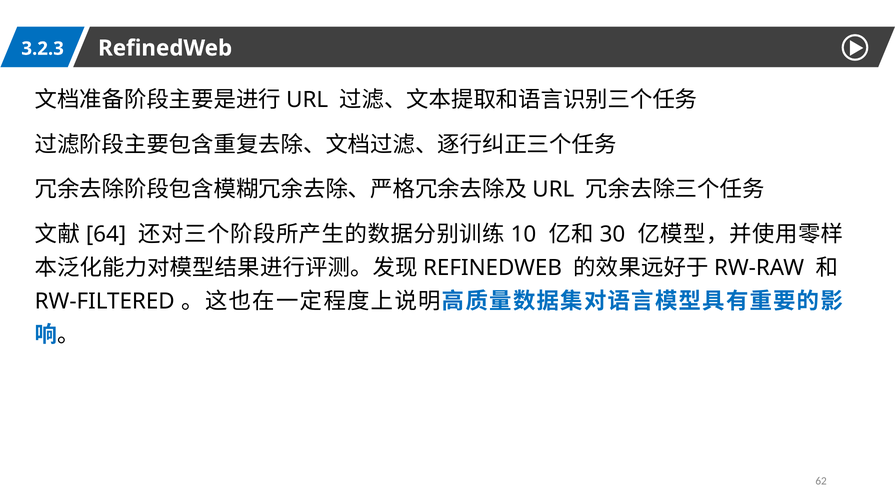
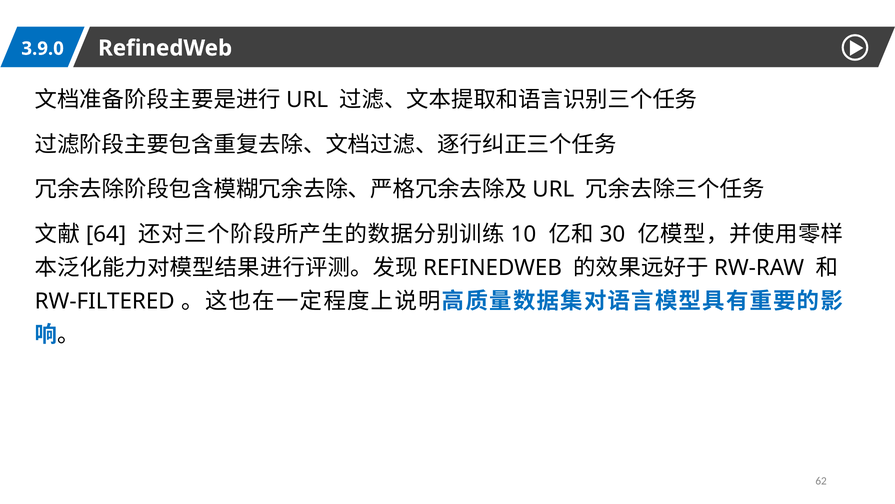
3.2.3: 3.2.3 -> 3.9.0
